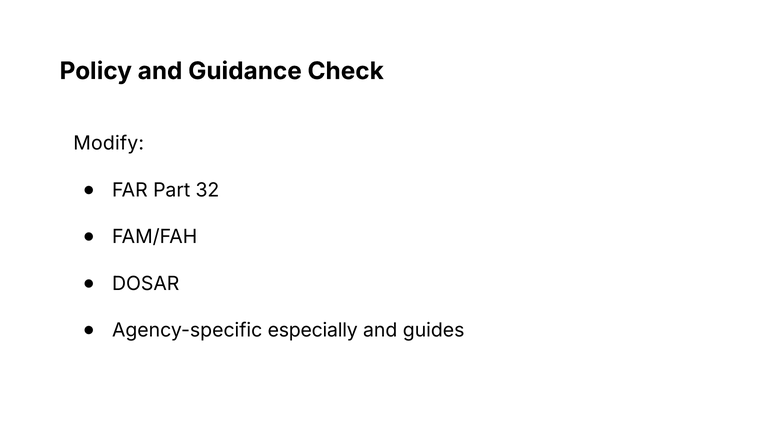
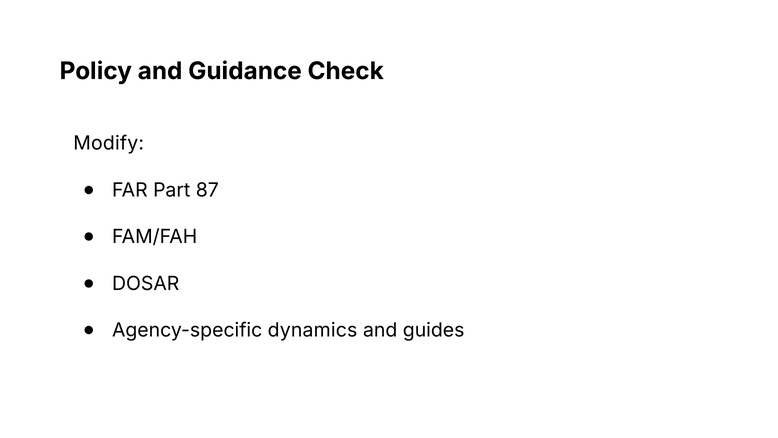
32: 32 -> 87
especially: especially -> dynamics
